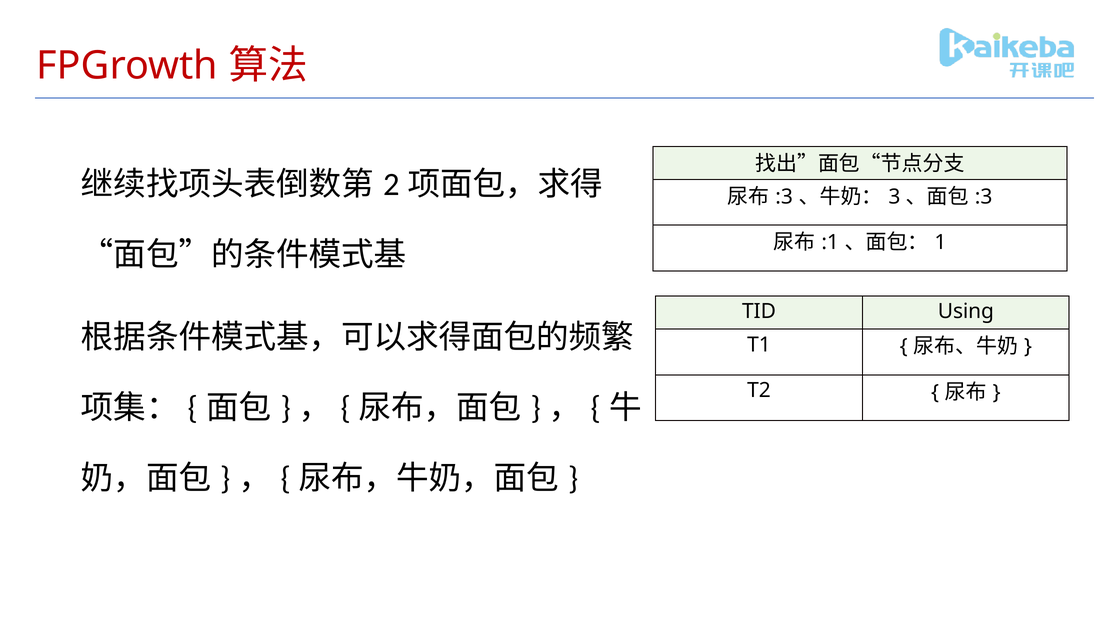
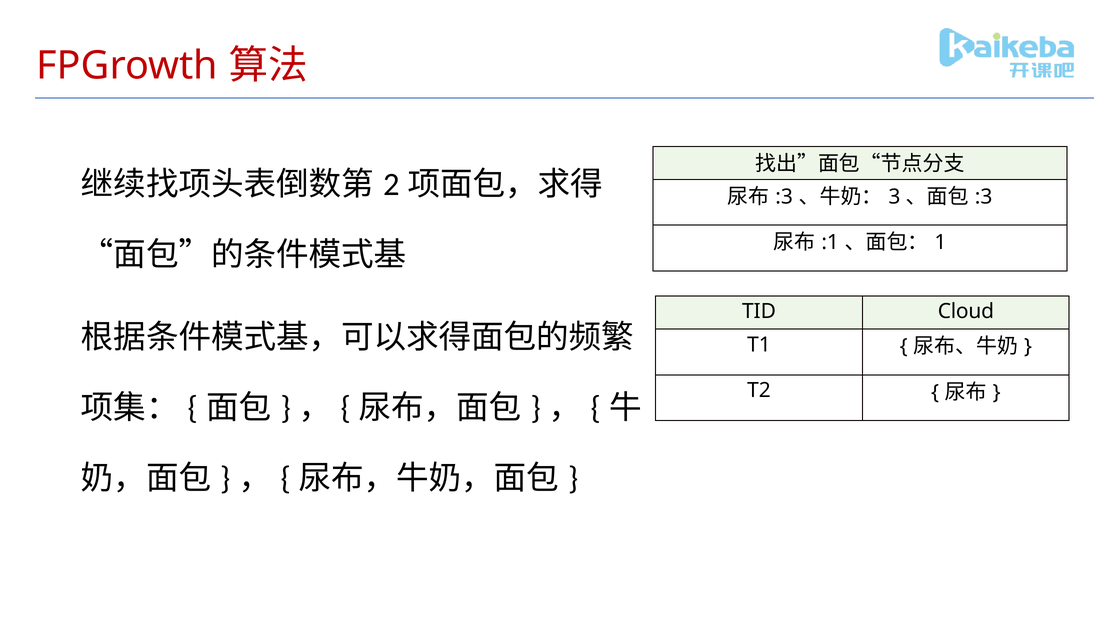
Using: Using -> Cloud
